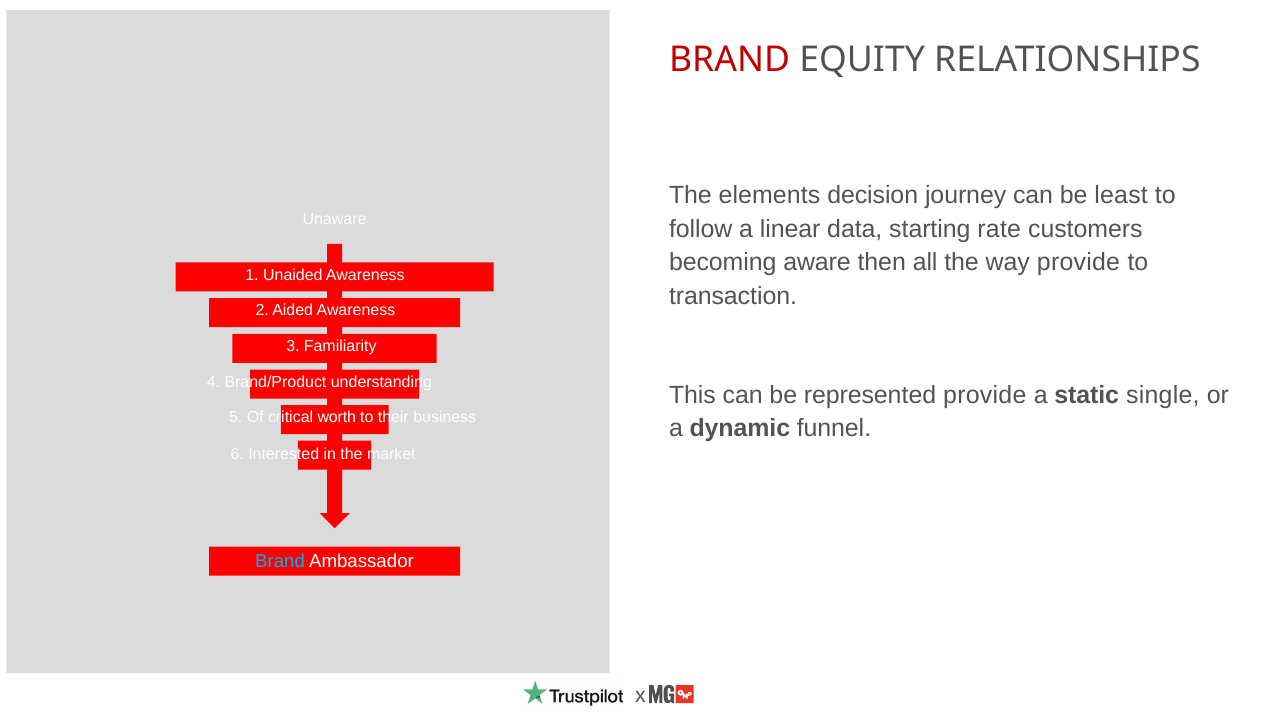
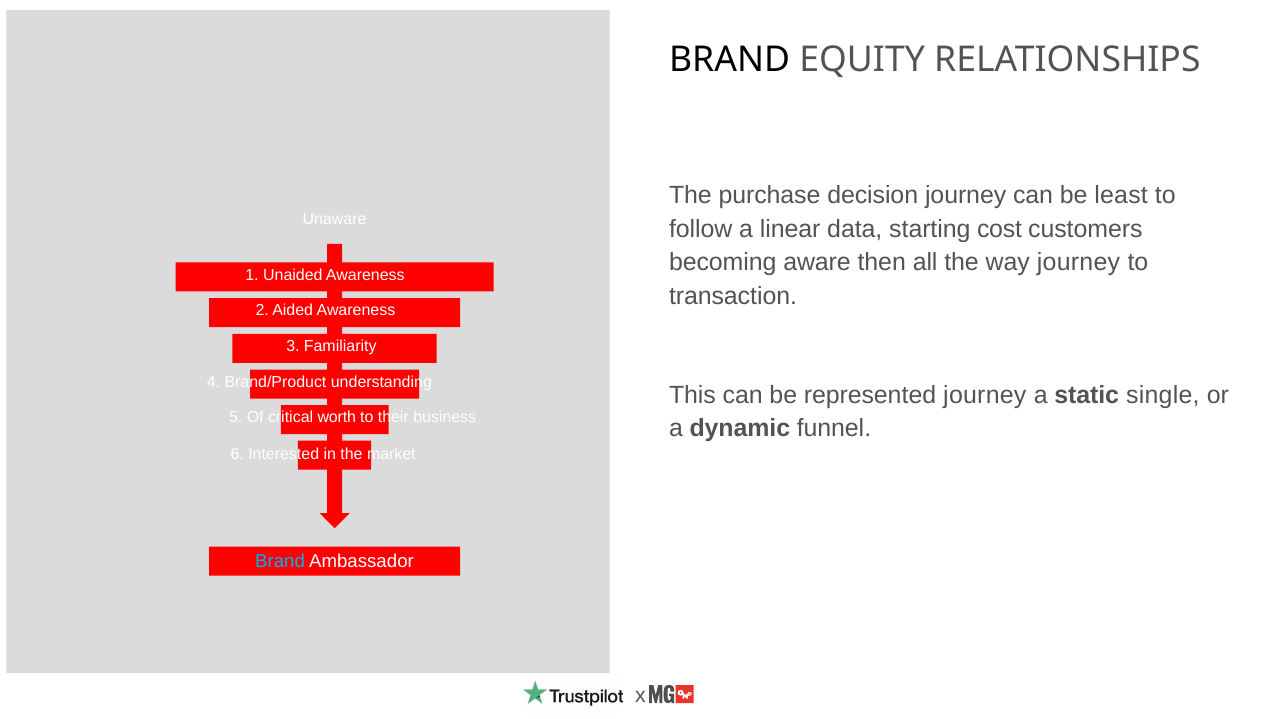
BRAND at (730, 60) colour: red -> black
elements: elements -> purchase
rate: rate -> cost
way provide: provide -> journey
represented provide: provide -> journey
